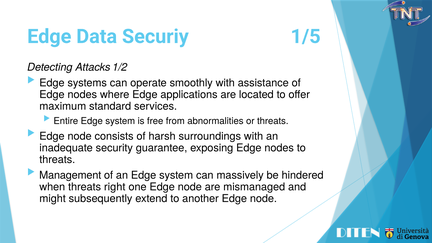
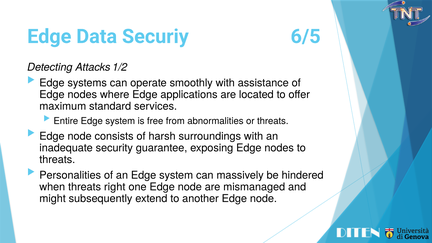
1/5: 1/5 -> 6/5
Management: Management -> Personalities
